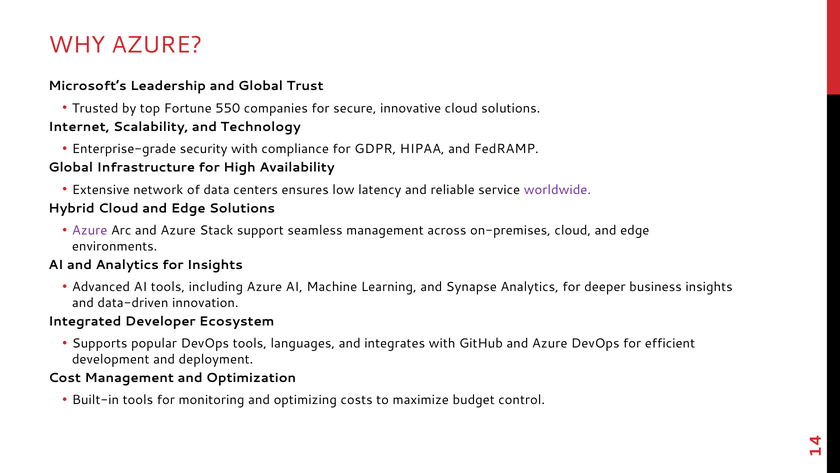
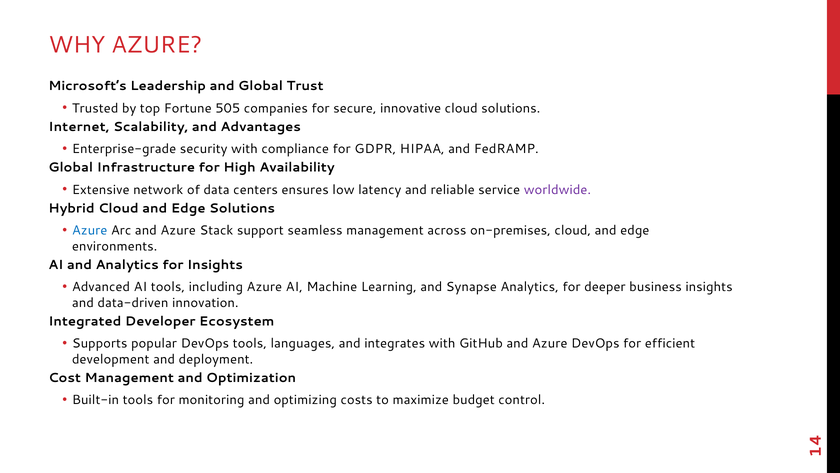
550: 550 -> 505
Technology: Technology -> Advantages
Azure at (90, 230) colour: purple -> blue
